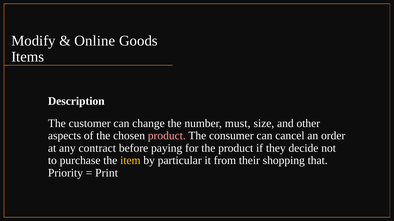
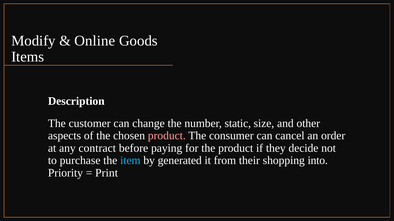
must: must -> static
item colour: yellow -> light blue
particular: particular -> generated
that: that -> into
